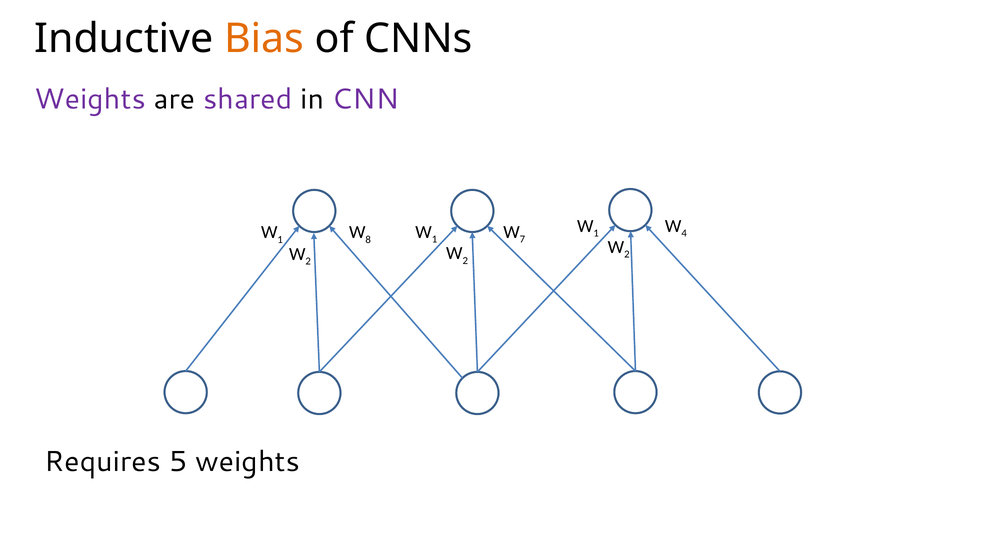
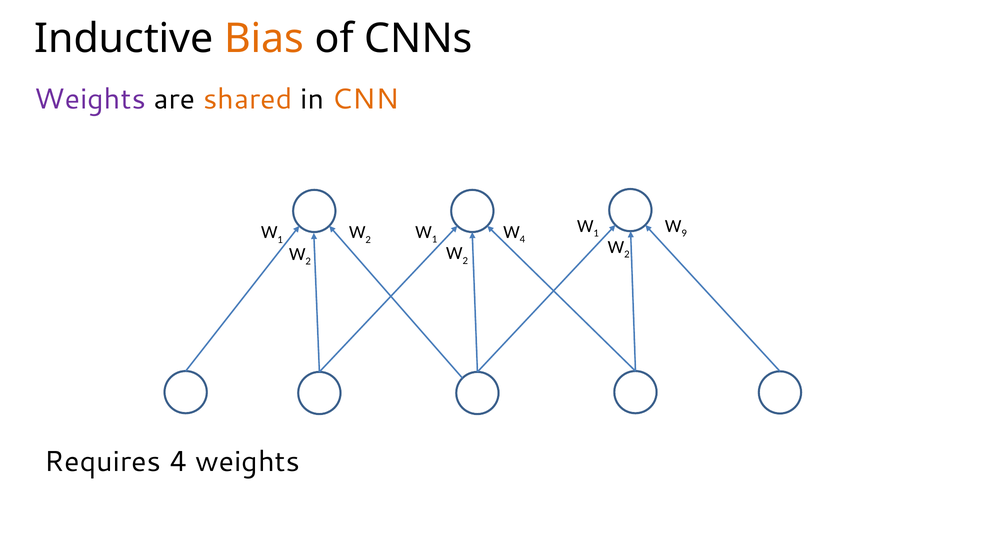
shared colour: purple -> orange
CNN colour: purple -> orange
4: 4 -> 9
8 at (368, 240): 8 -> 2
7 at (522, 240): 7 -> 4
Requires 5: 5 -> 4
